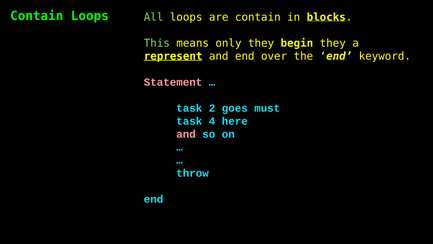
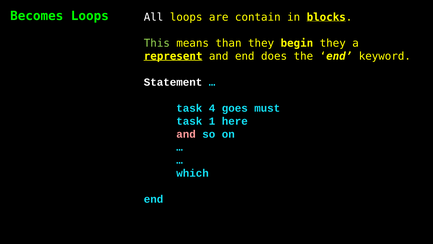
Contain at (37, 16): Contain -> Becomes
All colour: light green -> white
only: only -> than
over: over -> does
Statement colour: pink -> white
2: 2 -> 4
4: 4 -> 1
throw: throw -> which
